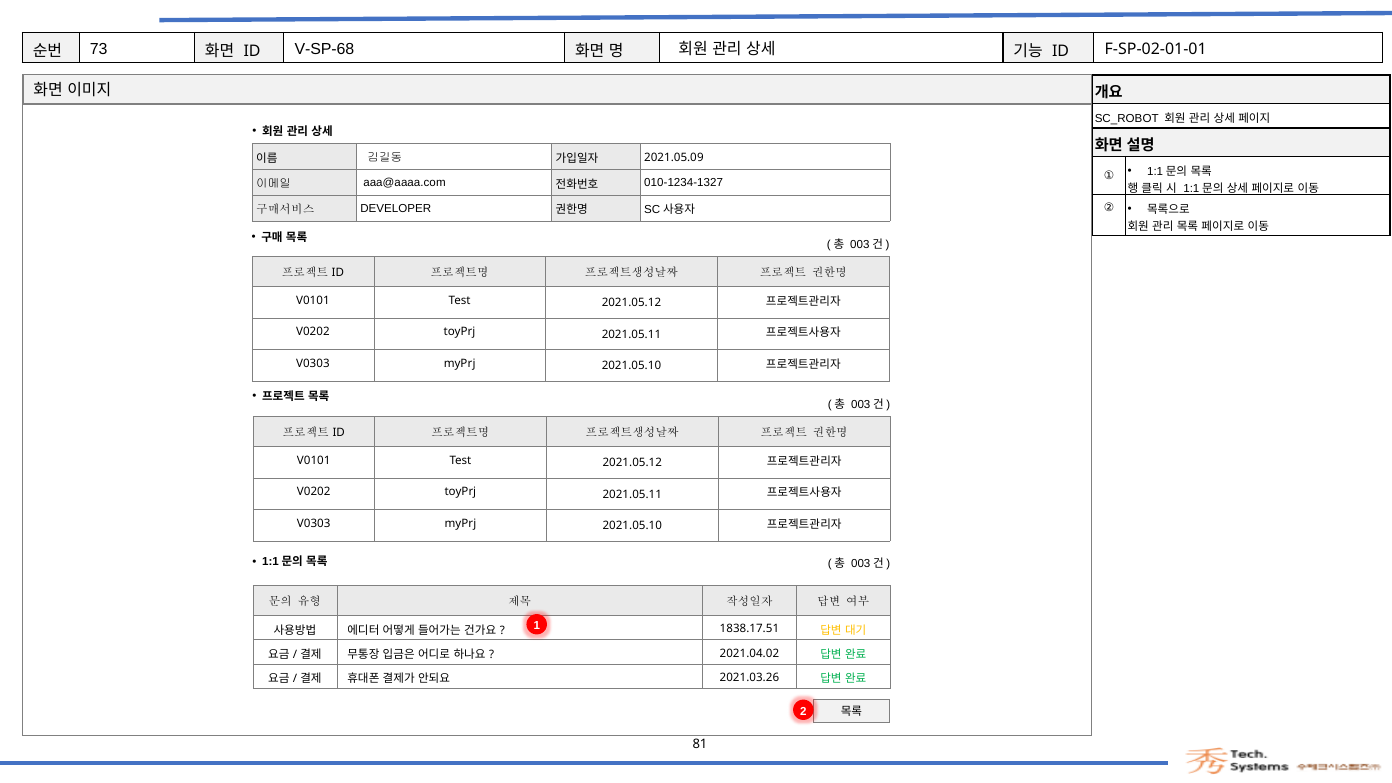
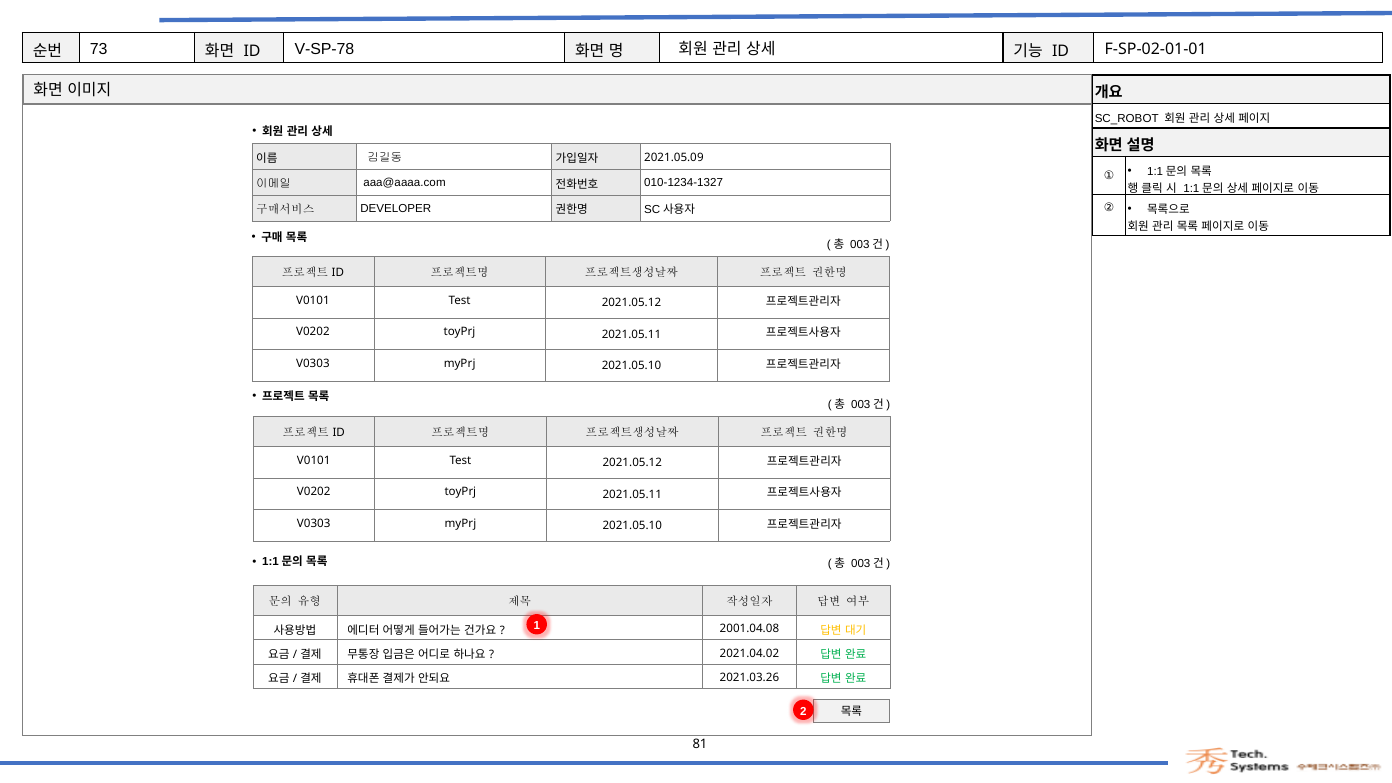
V-SP-68: V-SP-68 -> V-SP-78
1838.17.51: 1838.17.51 -> 2001.04.08
